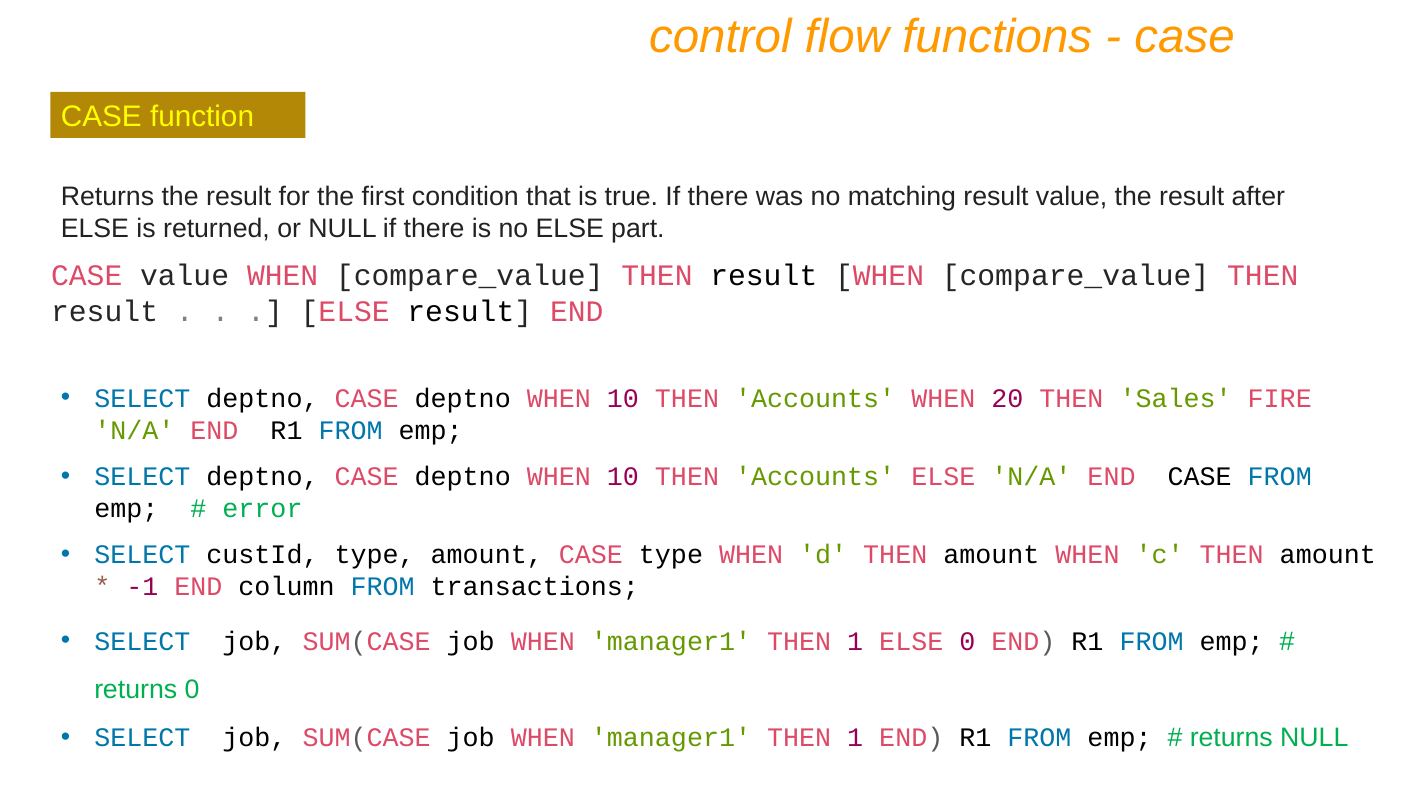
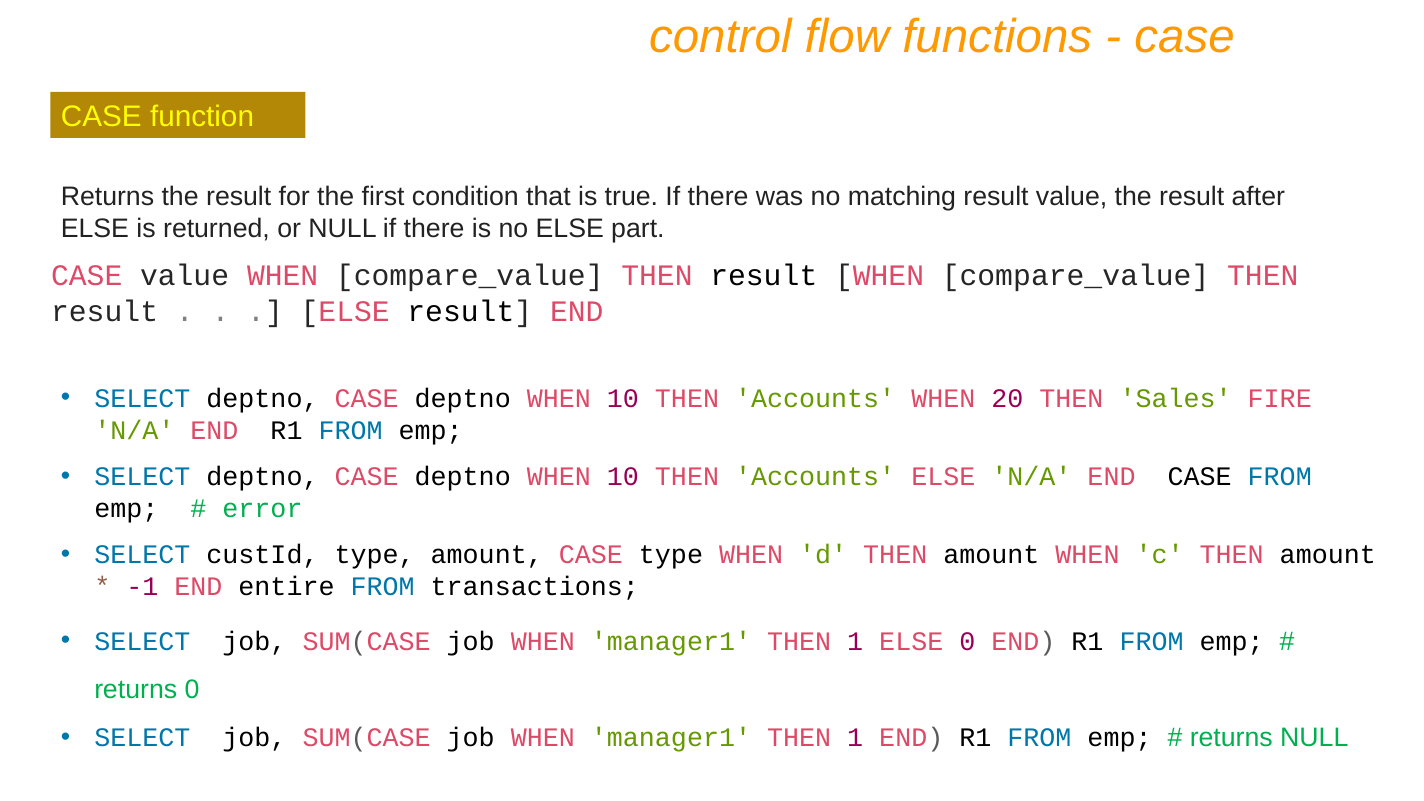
column: column -> entire
